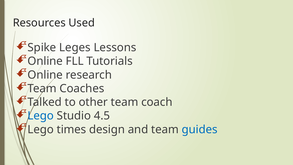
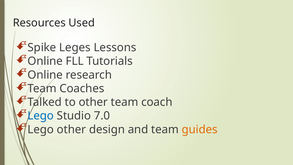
4.5: 4.5 -> 7.0
Lego times: times -> other
guides colour: blue -> orange
